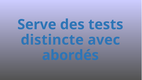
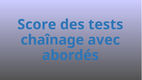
Serve: Serve -> Score
distincte: distincte -> chaînage
